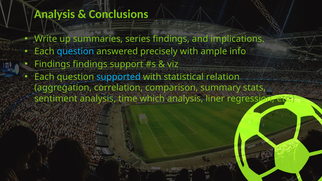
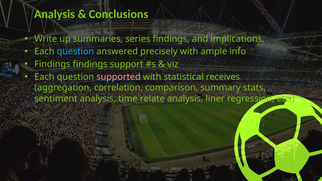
supported colour: light blue -> pink
relation: relation -> receives
which: which -> relate
